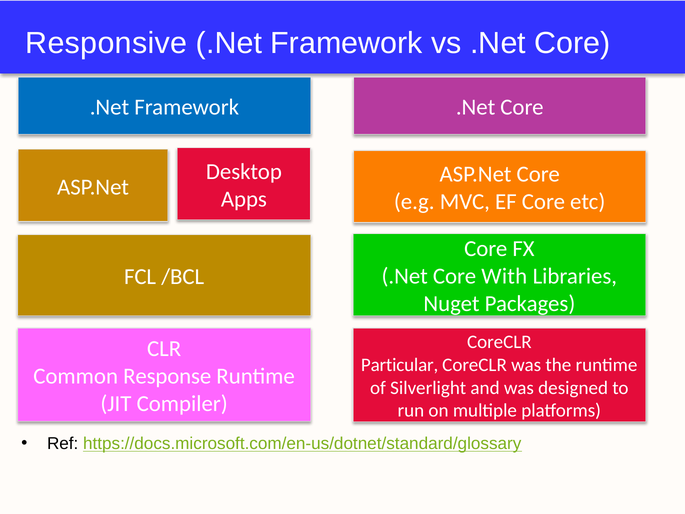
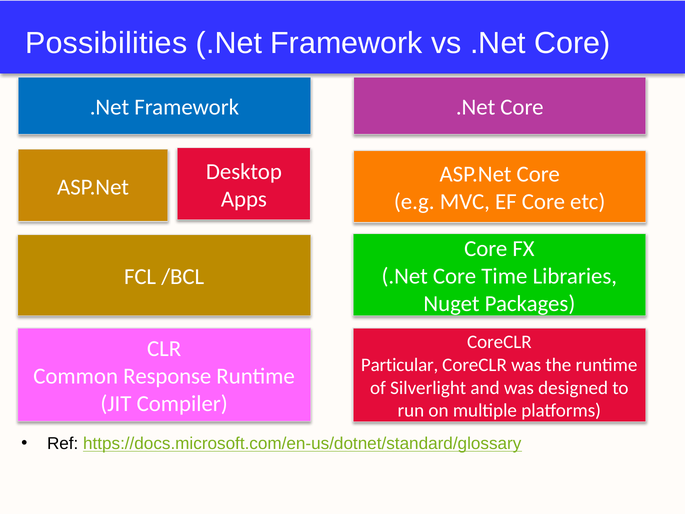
Responsive: Responsive -> Possibilities
With: With -> Time
